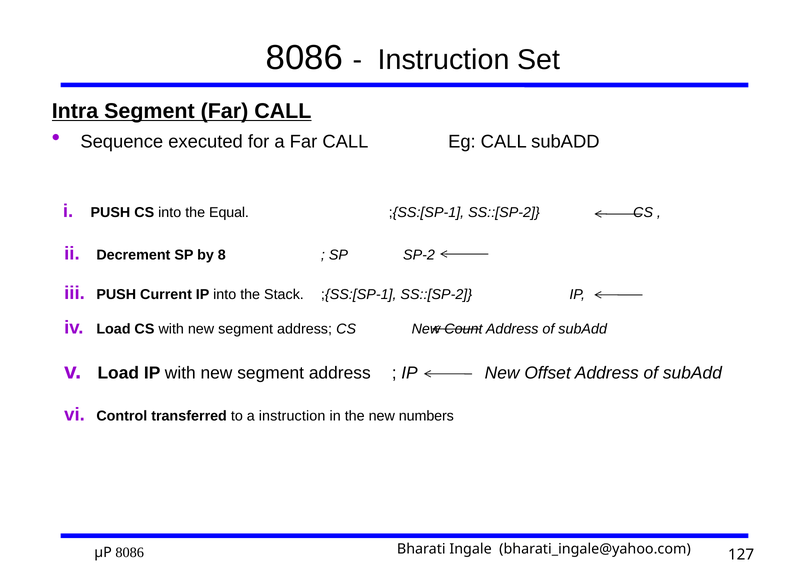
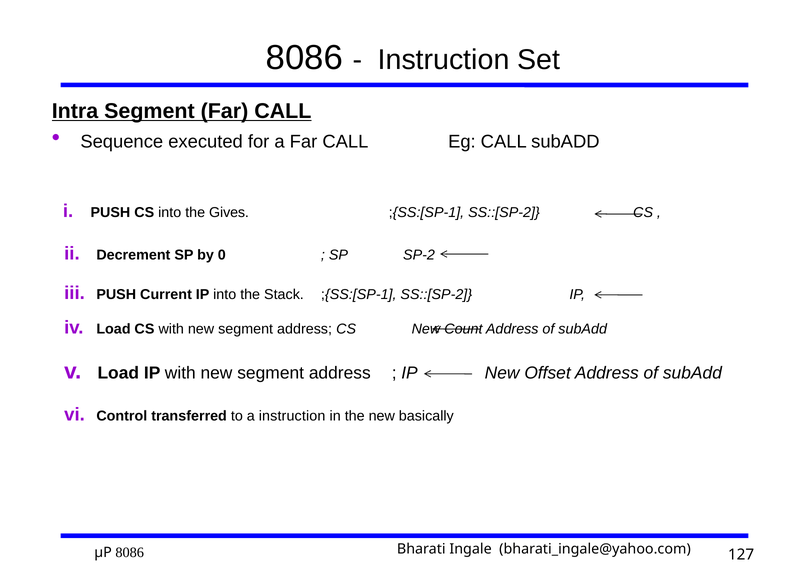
Equal: Equal -> Gives
8: 8 -> 0
numbers: numbers -> basically
